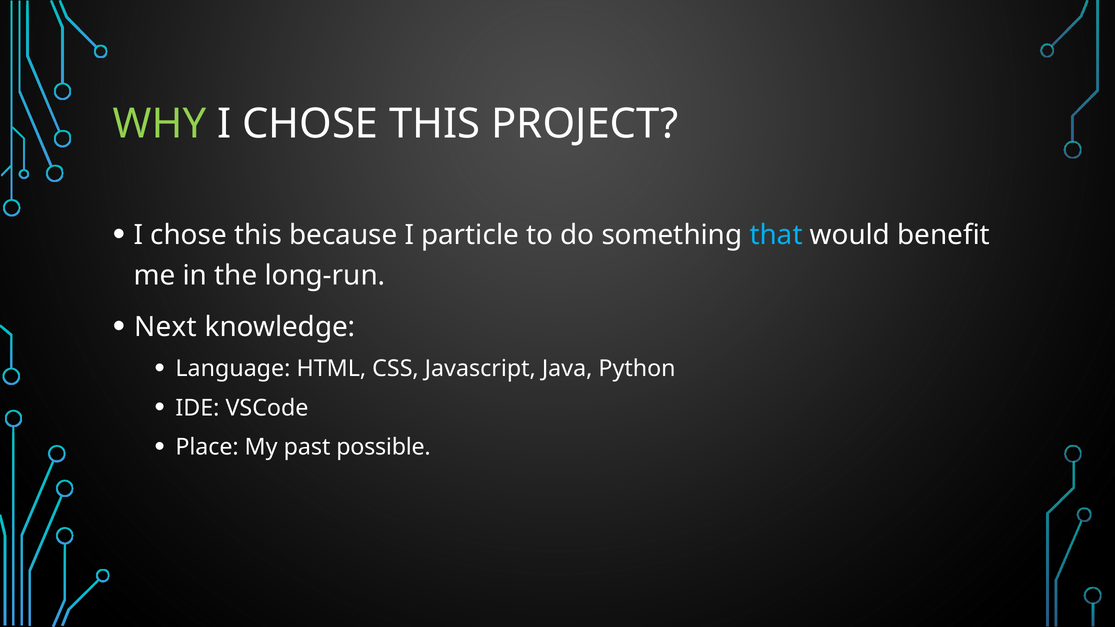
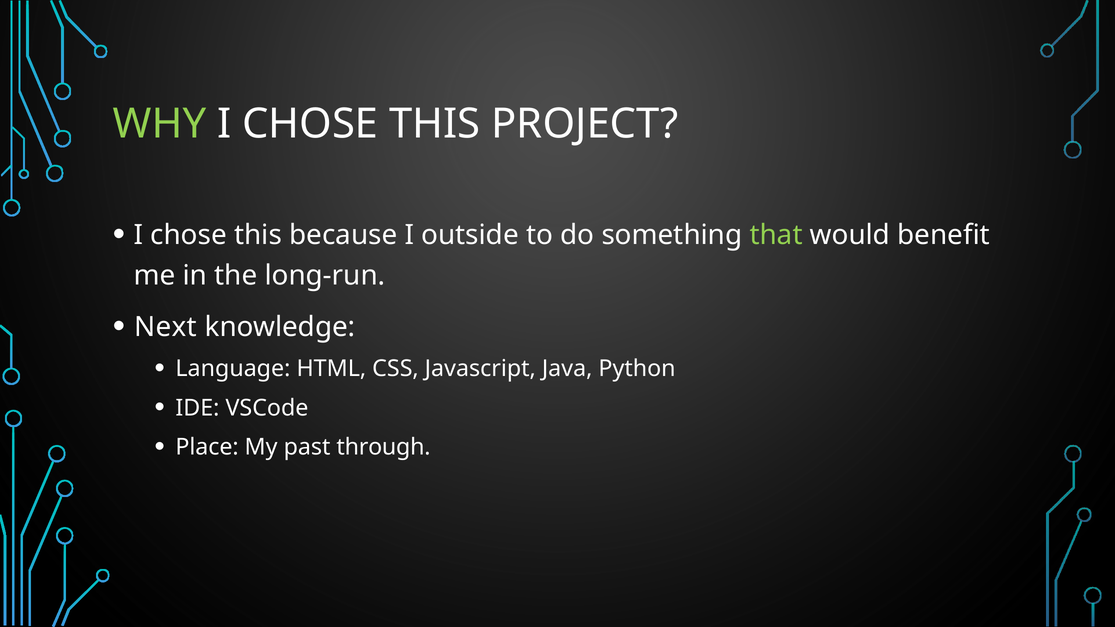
particle: particle -> outside
that colour: light blue -> light green
possible: possible -> through
